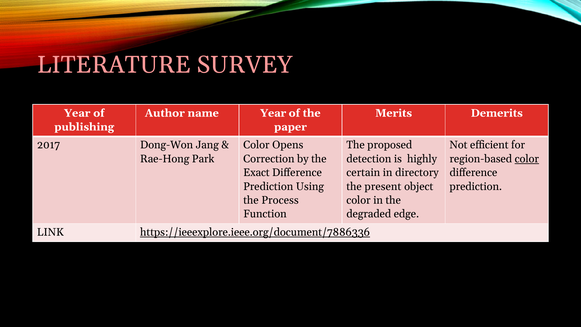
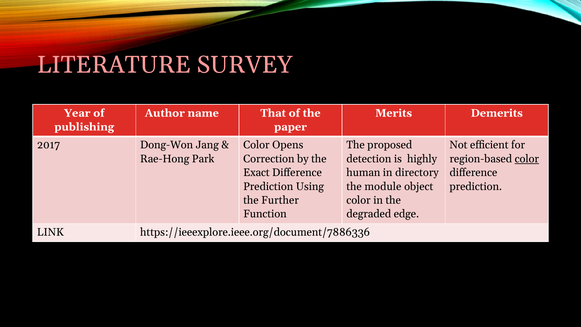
name Year: Year -> That
certain: certain -> human
present: present -> module
Process: Process -> Further
https://ieeexplore.ieee.org/document/7886336 underline: present -> none
